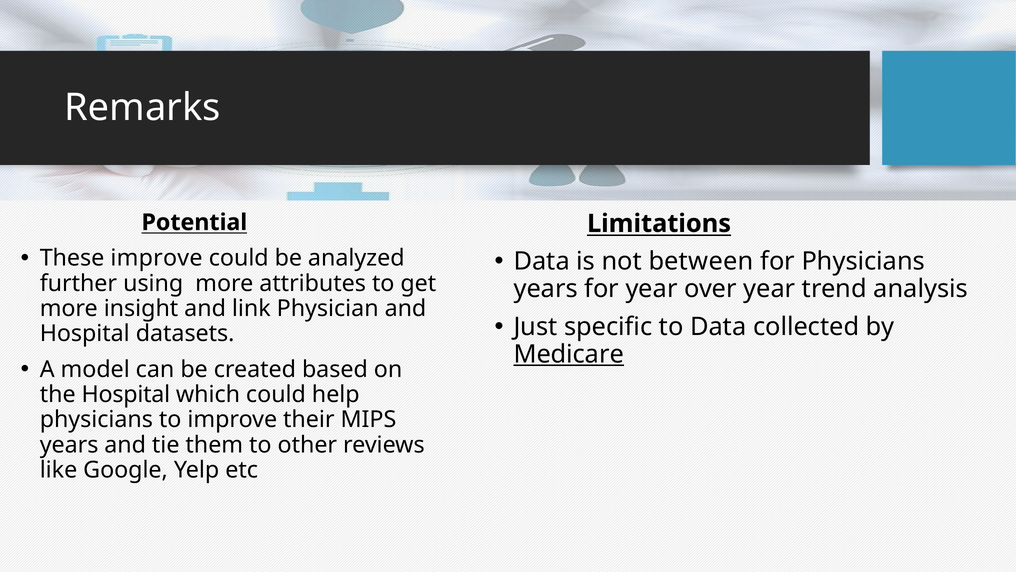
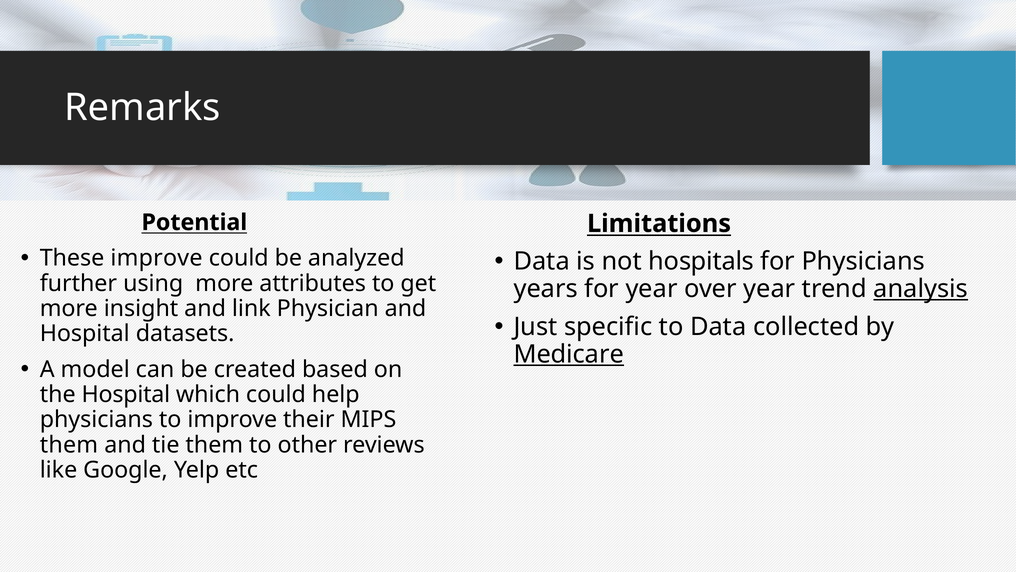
between: between -> hospitals
analysis underline: none -> present
years at (69, 445): years -> them
